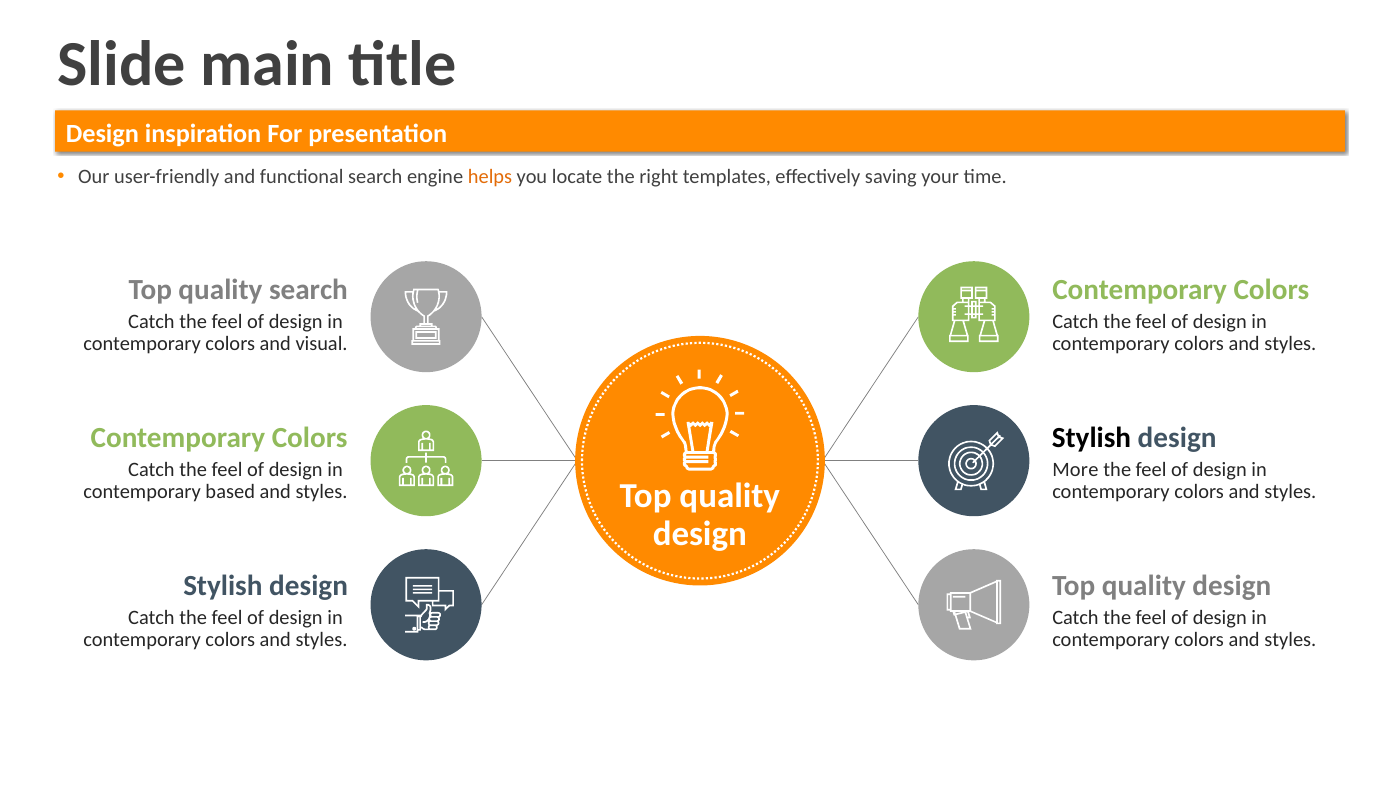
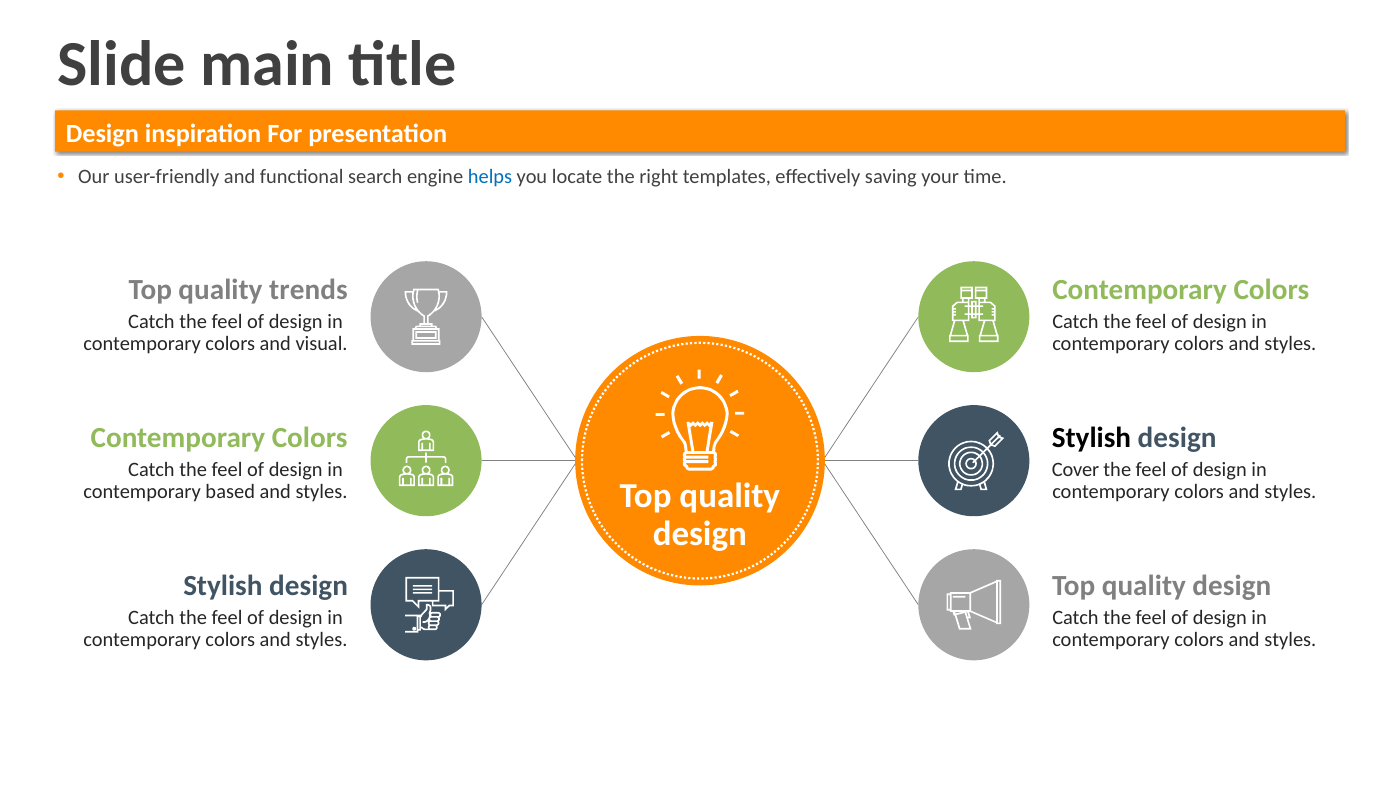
helps colour: orange -> blue
quality search: search -> trends
More: More -> Cover
